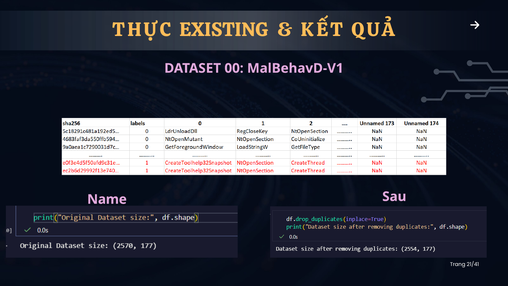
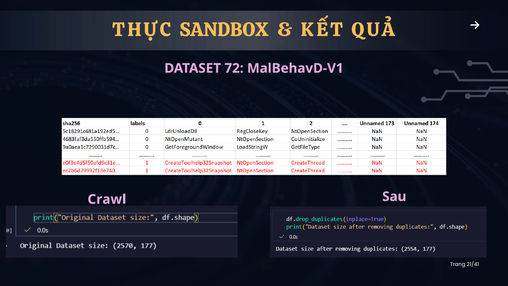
EXISTING: EXISTING -> SANDBOX
00: 00 -> 72
Name: Name -> Crawl
